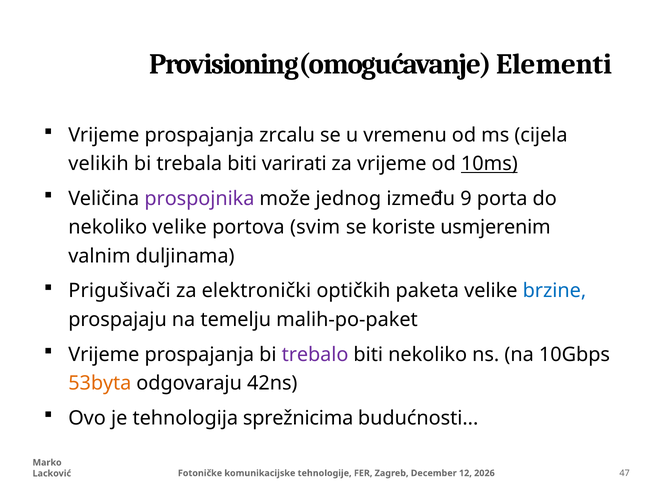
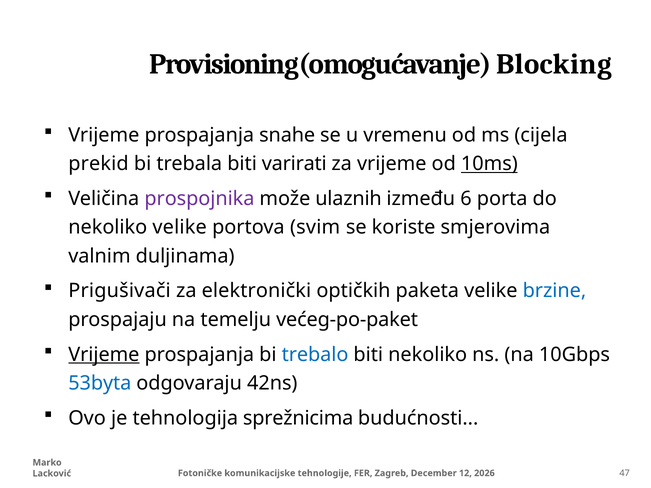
Elementi: Elementi -> Blocking
zrcalu: zrcalu -> snahe
velikih: velikih -> prekid
jednog: jednog -> ulaznih
9: 9 -> 6
usmjerenim: usmjerenim -> smjerovima
malih-po-paket: malih-po-paket -> većeg-po-paket
Vrijeme at (104, 355) underline: none -> present
trebalo colour: purple -> blue
53byta colour: orange -> blue
